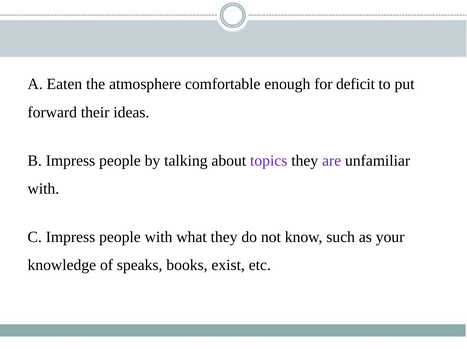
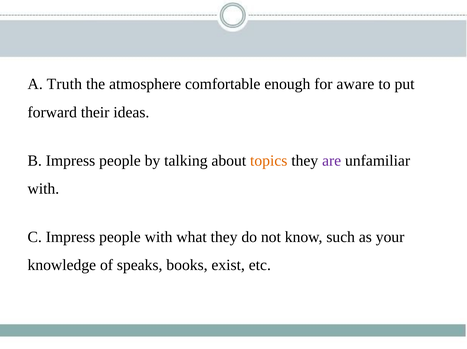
Eaten: Eaten -> Truth
deficit: deficit -> aware
topics colour: purple -> orange
